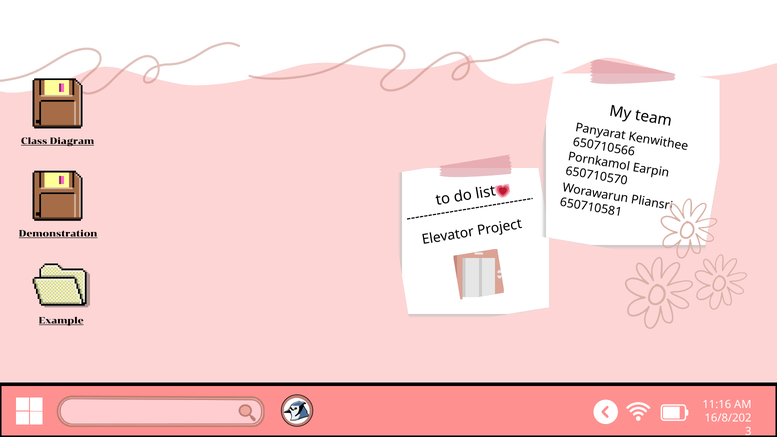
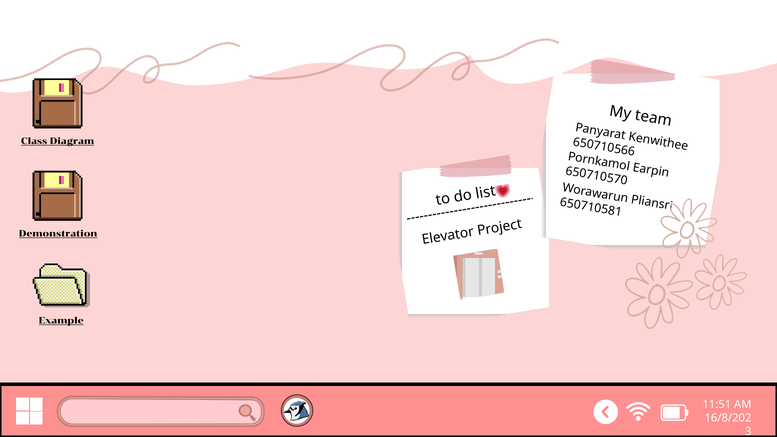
11:16: 11:16 -> 11:51
